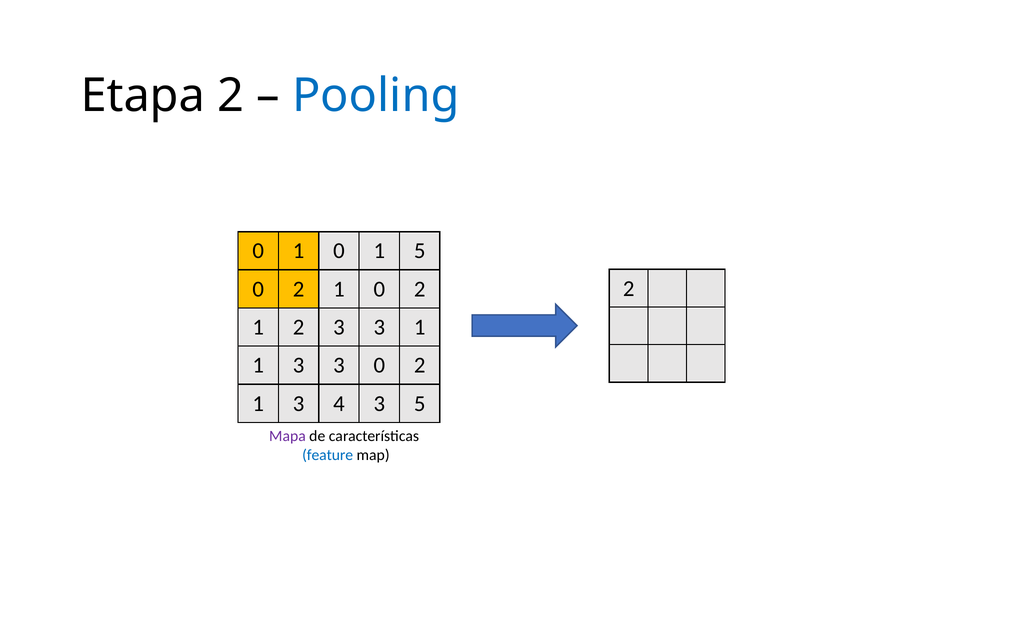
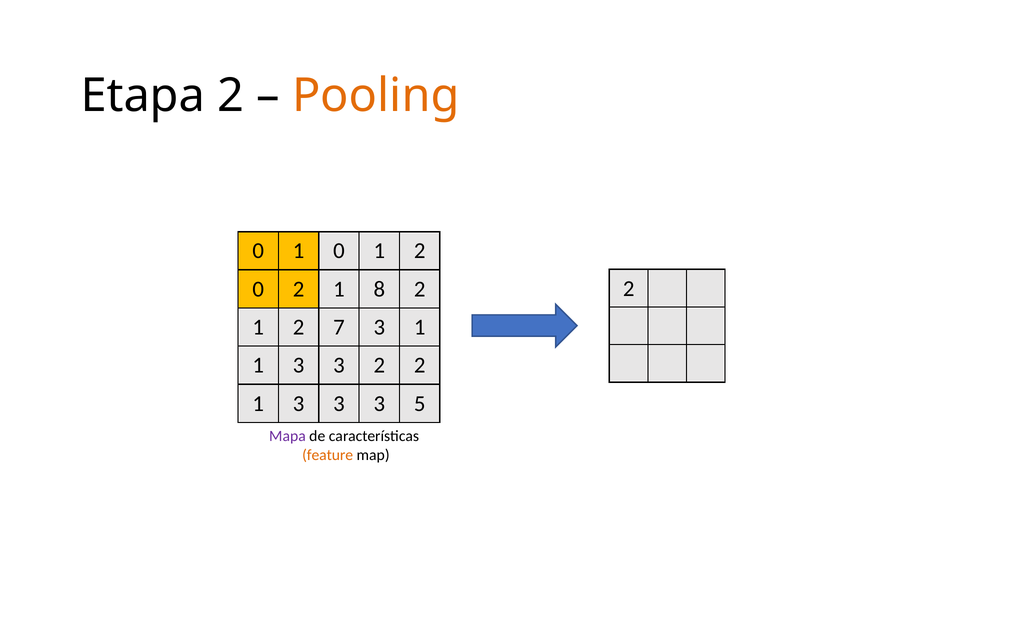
Pooling colour: blue -> orange
0 1 5: 5 -> 2
2 1 0: 0 -> 8
2 3: 3 -> 7
3 0: 0 -> 2
4 at (339, 403): 4 -> 3
feature colour: blue -> orange
